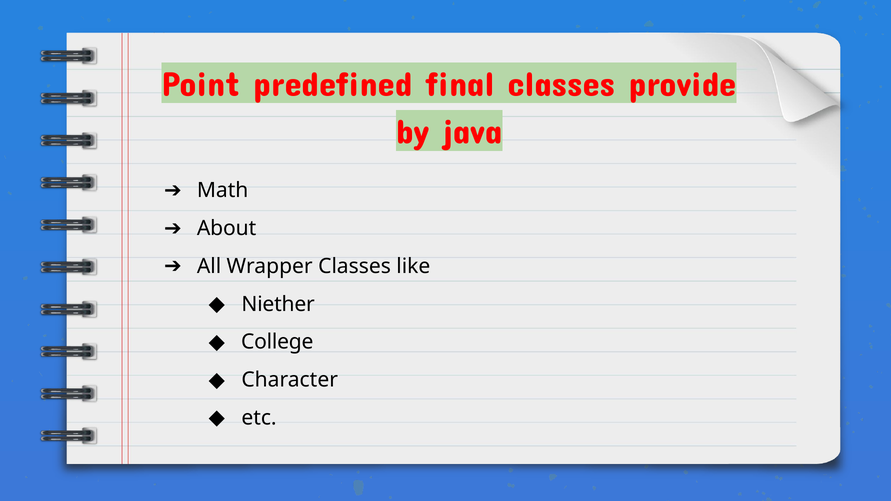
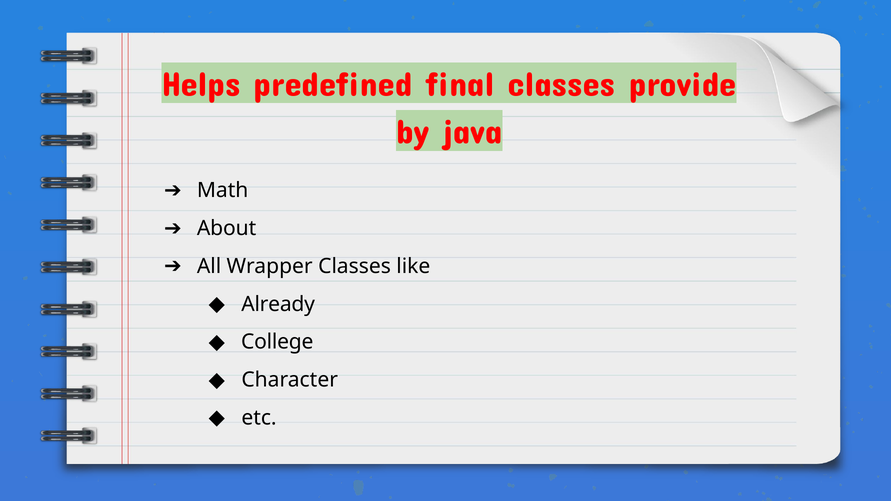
Point: Point -> Helps
Niether: Niether -> Already
